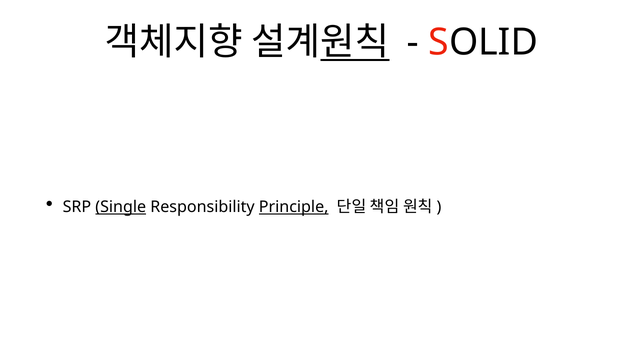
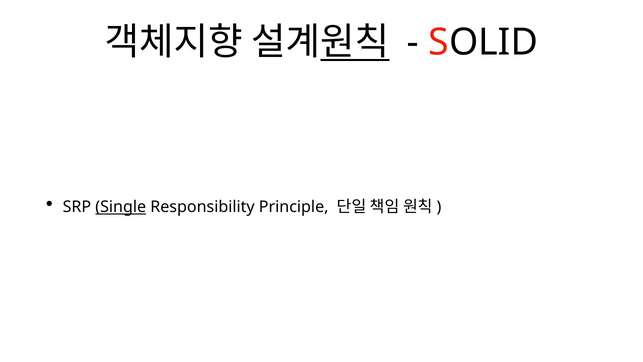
Principle underline: present -> none
